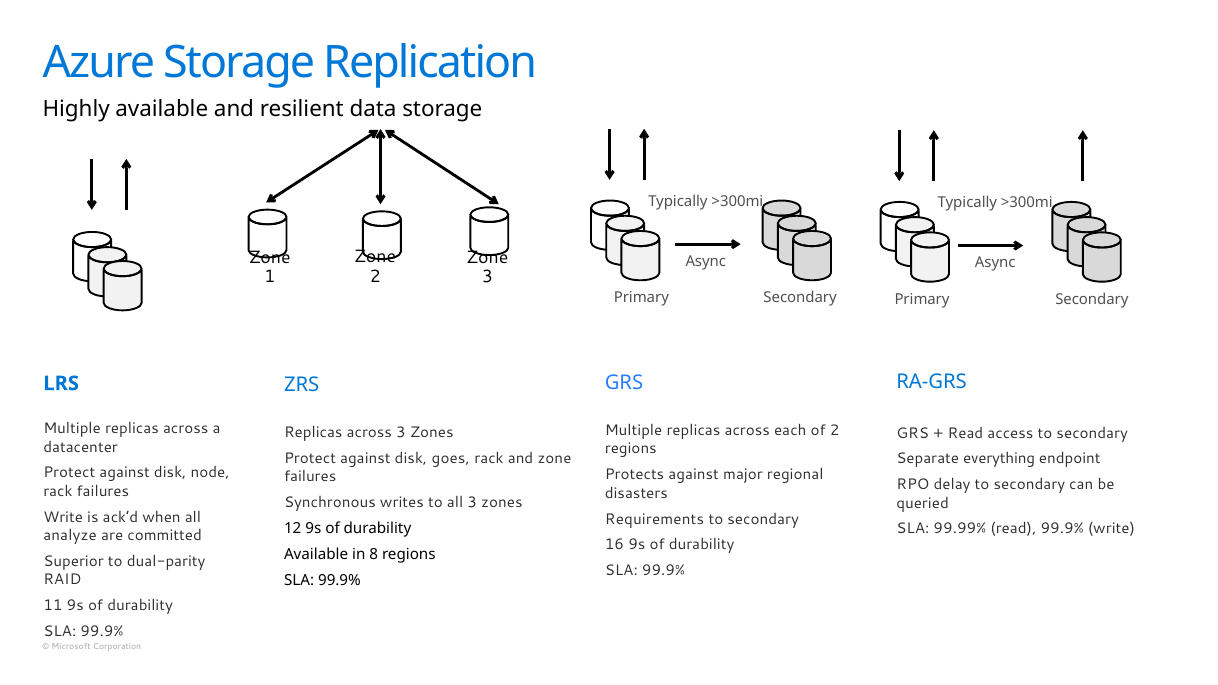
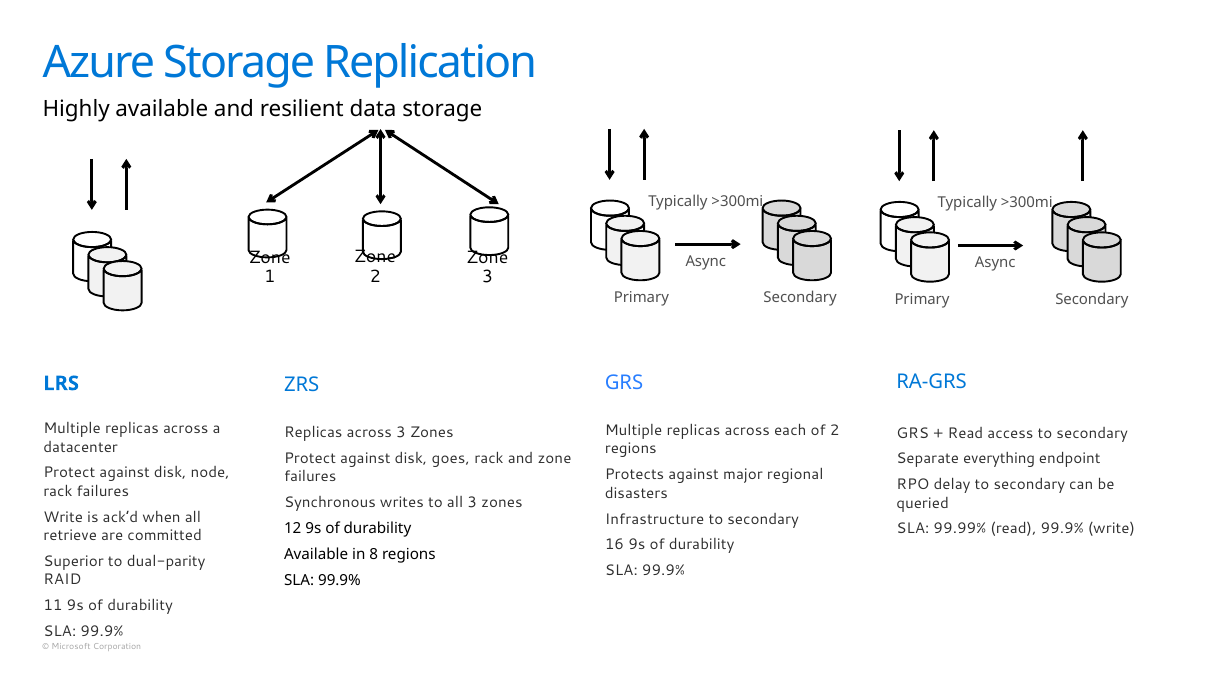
Requirements: Requirements -> Infrastructure
analyze: analyze -> retrieve
